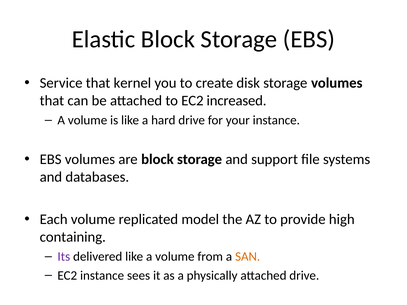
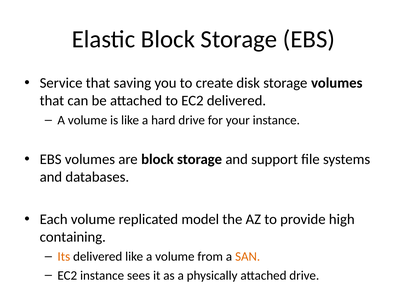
kernel: kernel -> saving
EC2 increased: increased -> delivered
Its colour: purple -> orange
